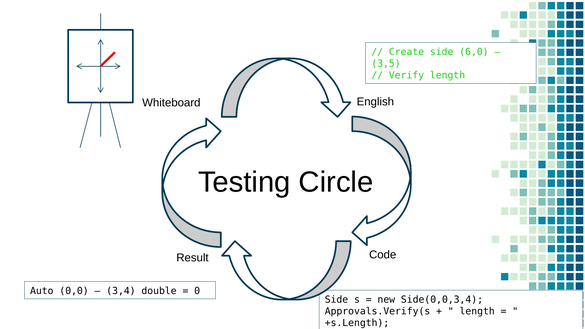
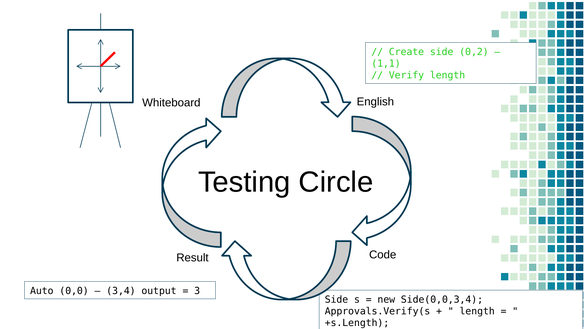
6,0: 6,0 -> 0,2
3,5: 3,5 -> 1,1
double: double -> output
0: 0 -> 3
